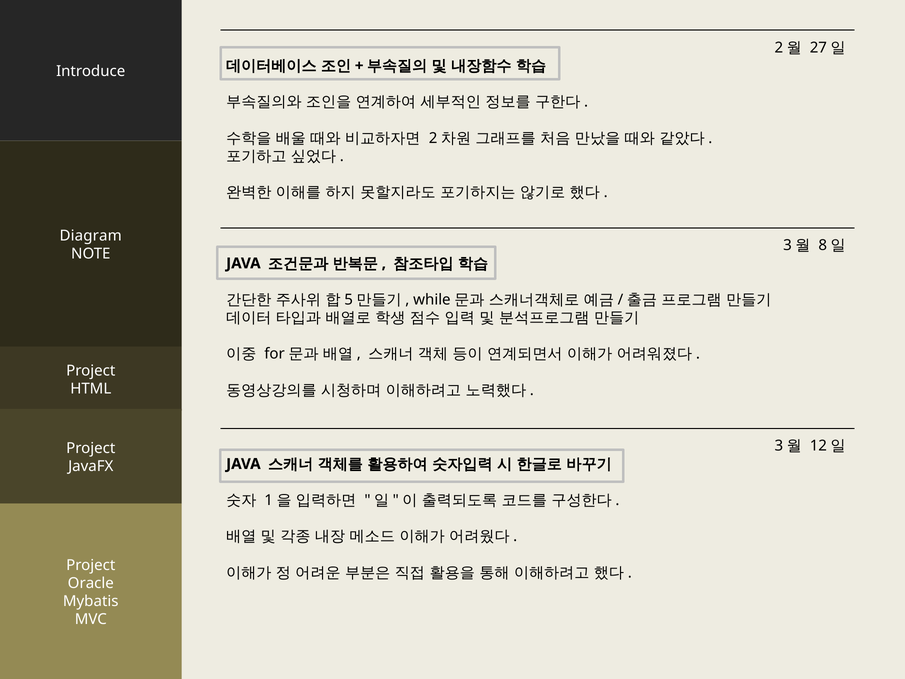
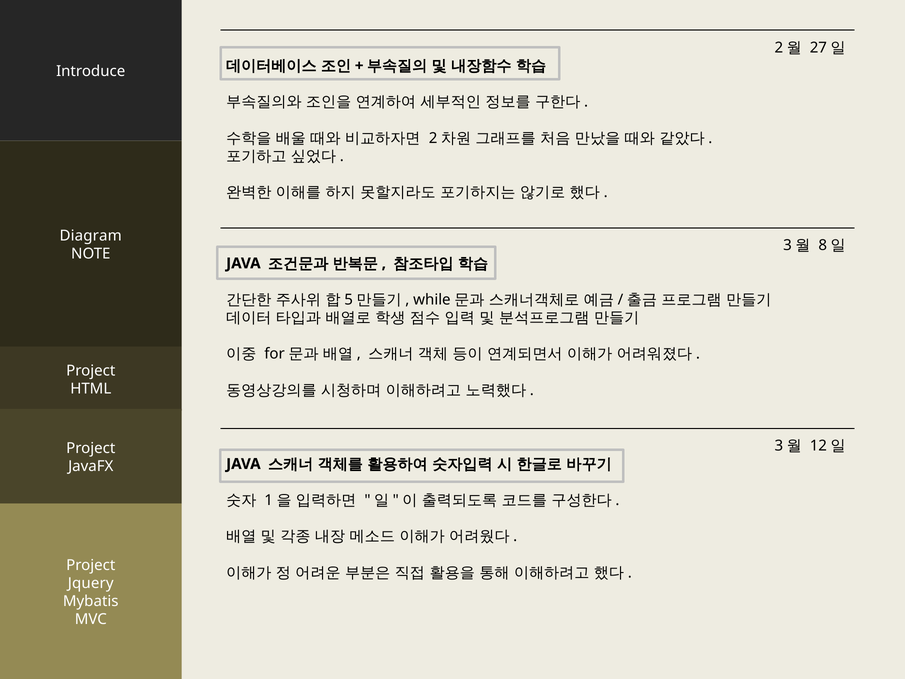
Oracle: Oracle -> Jquery
